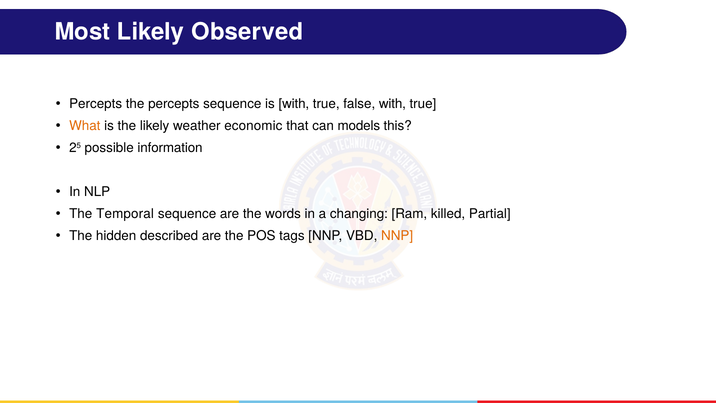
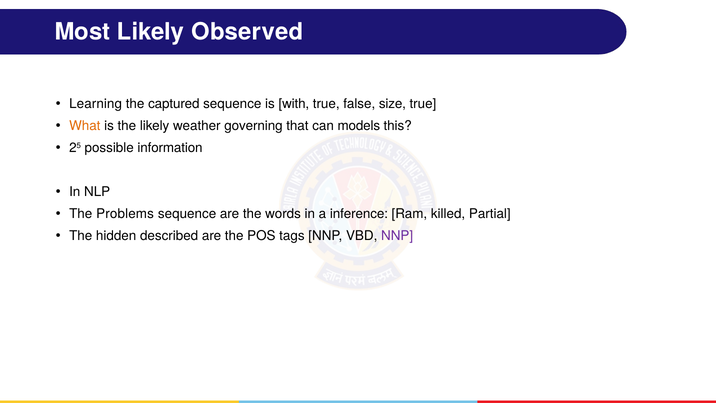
Percepts at (96, 104): Percepts -> Learning
the percepts: percepts -> captured
false with: with -> size
economic: economic -> governing
Temporal: Temporal -> Problems
changing: changing -> inference
NNP at (397, 236) colour: orange -> purple
